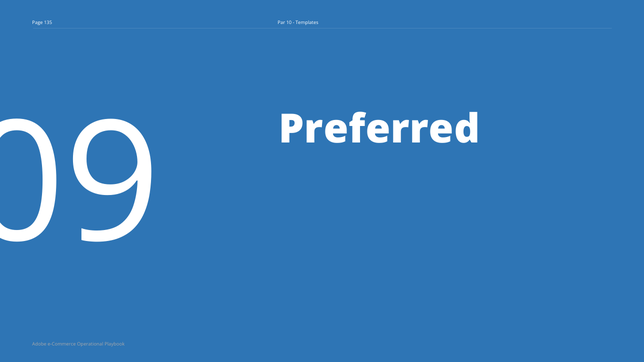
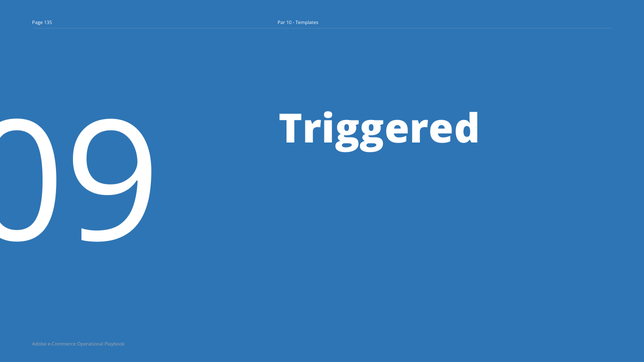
Preferred: Preferred -> Triggered
